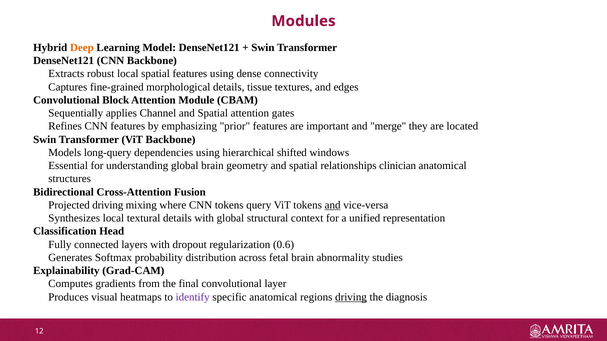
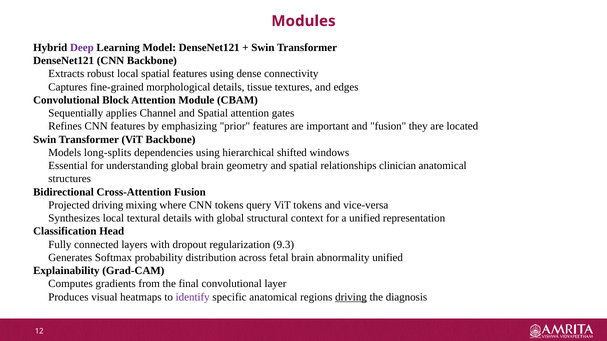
Deep colour: orange -> purple
and merge: merge -> fusion
long-query: long-query -> long-splits
and at (333, 205) underline: present -> none
0.6: 0.6 -> 9.3
abnormality studies: studies -> unified
